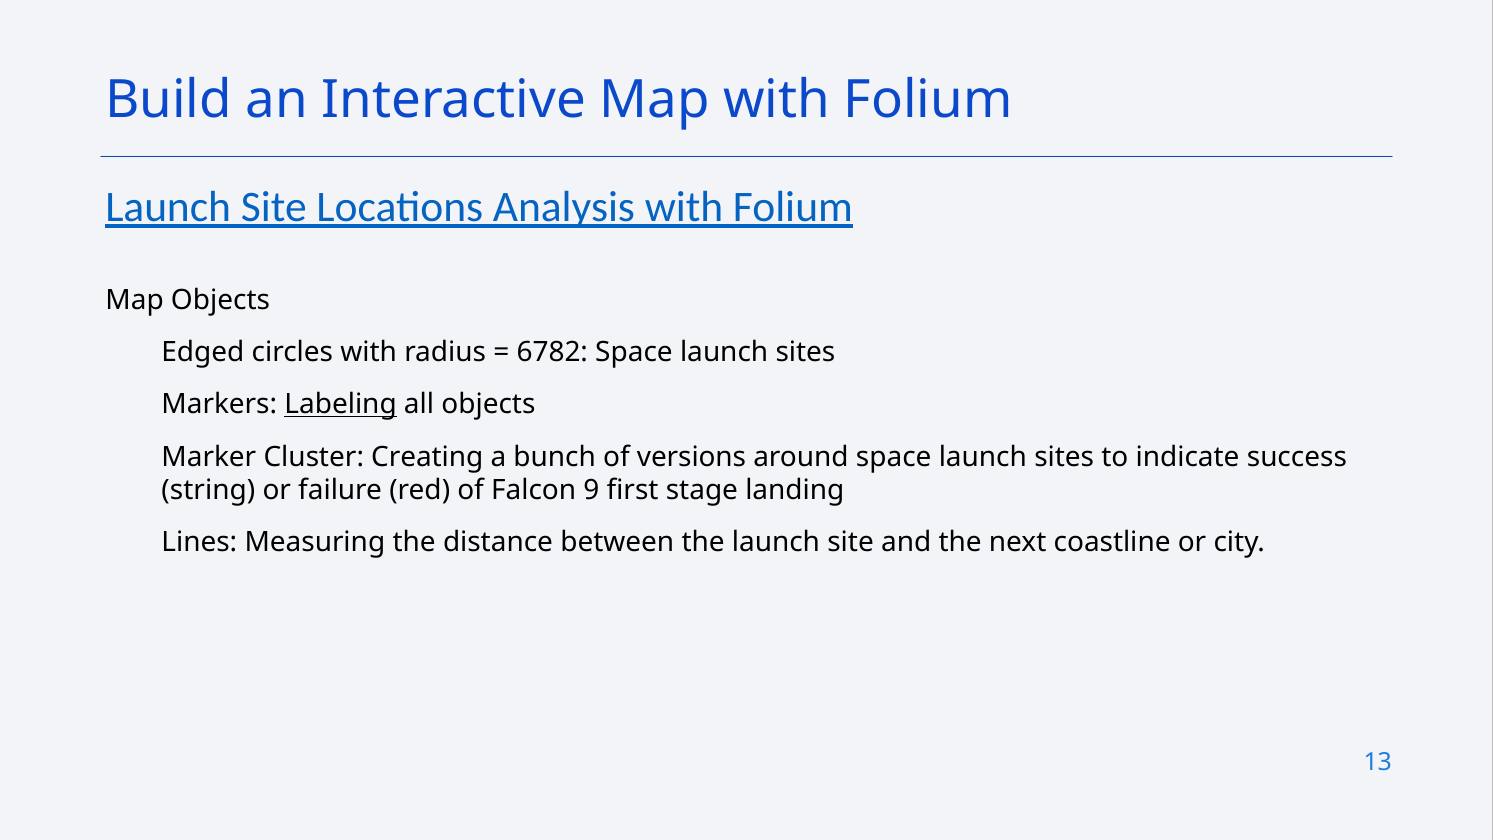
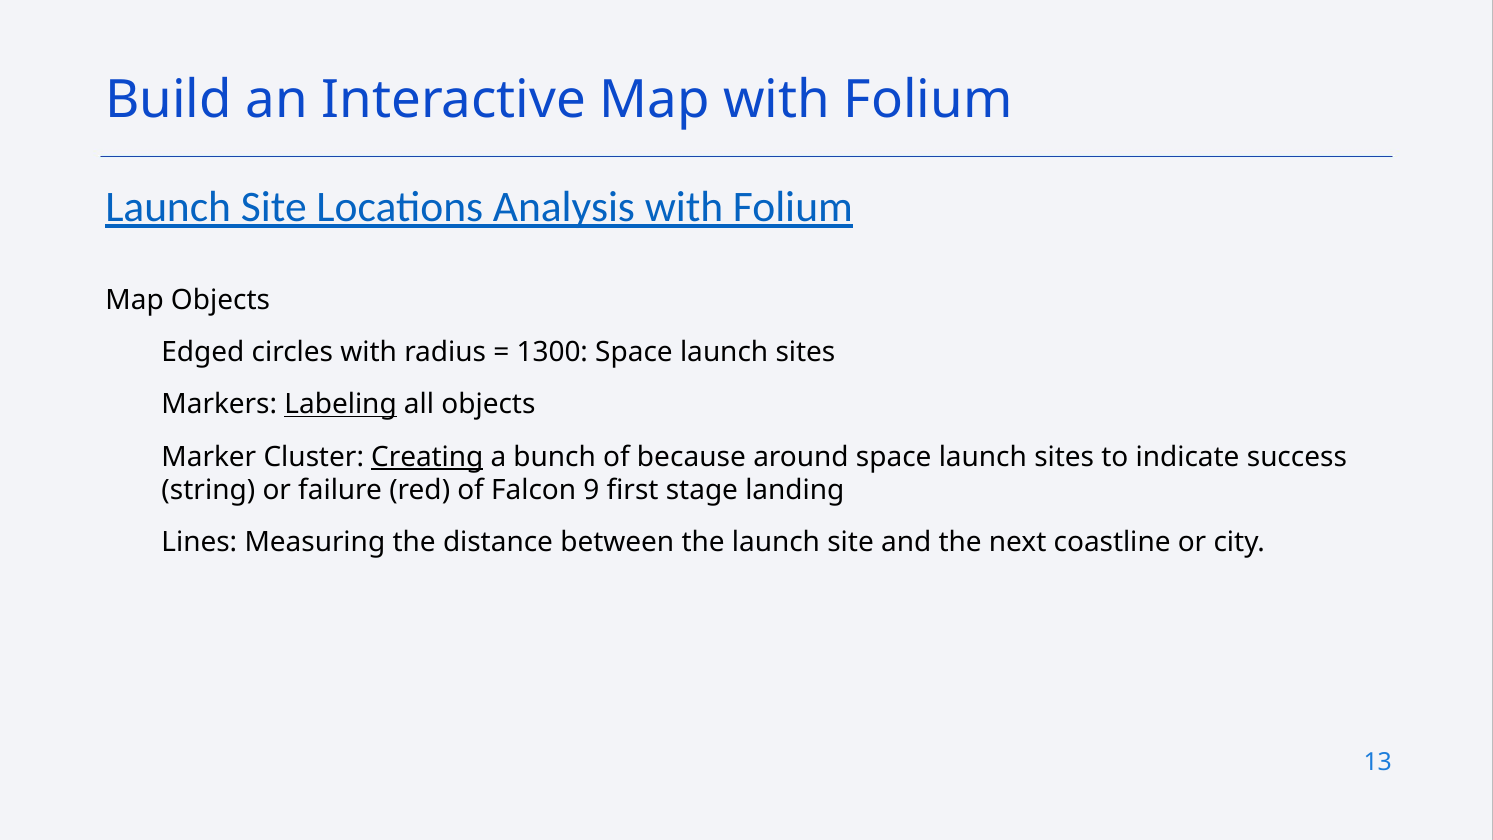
6782: 6782 -> 1300
Creating underline: none -> present
versions: versions -> because
